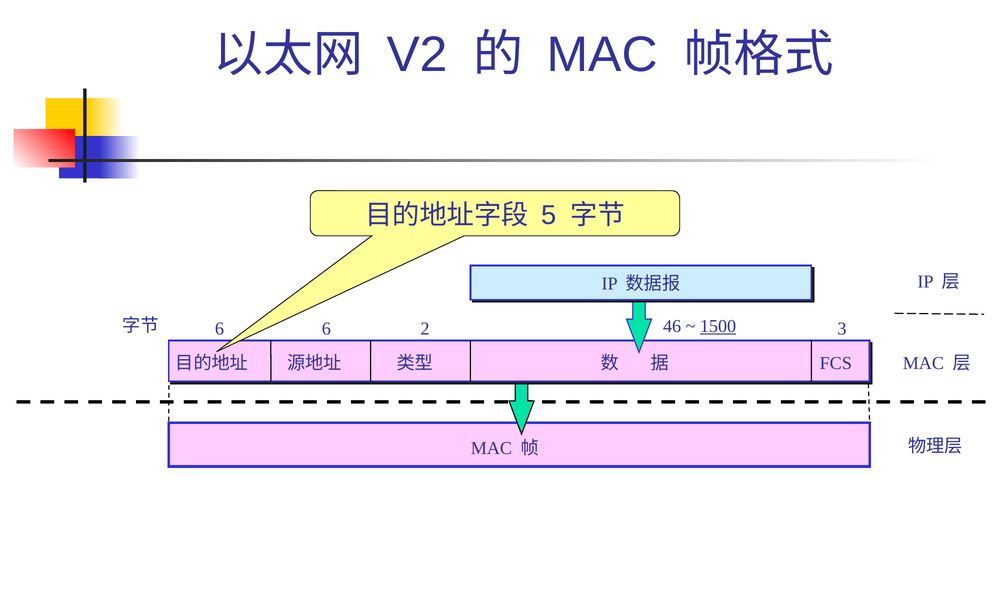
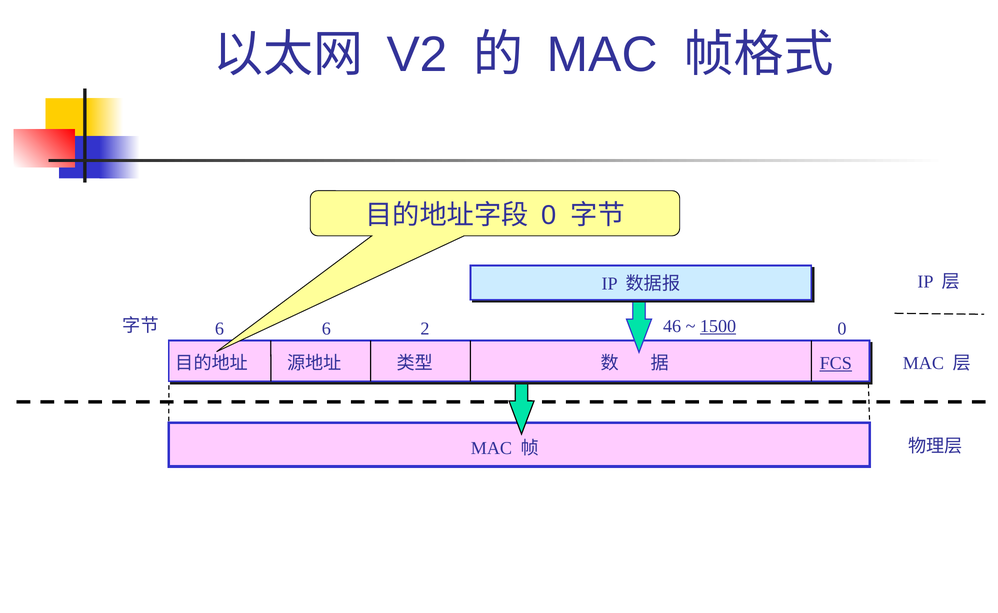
5 at (549, 215): 5 -> 0
3 at (842, 329): 3 -> 0
FCS underline: none -> present
